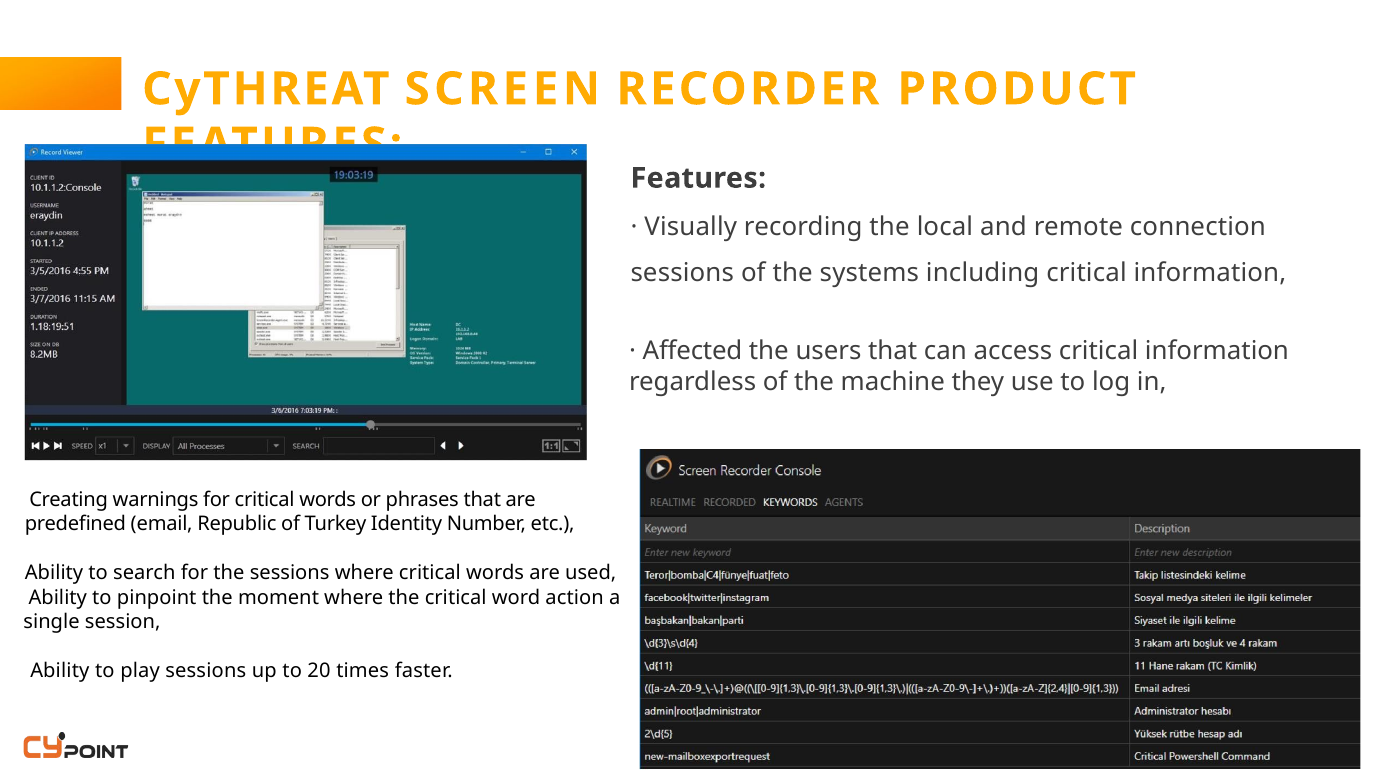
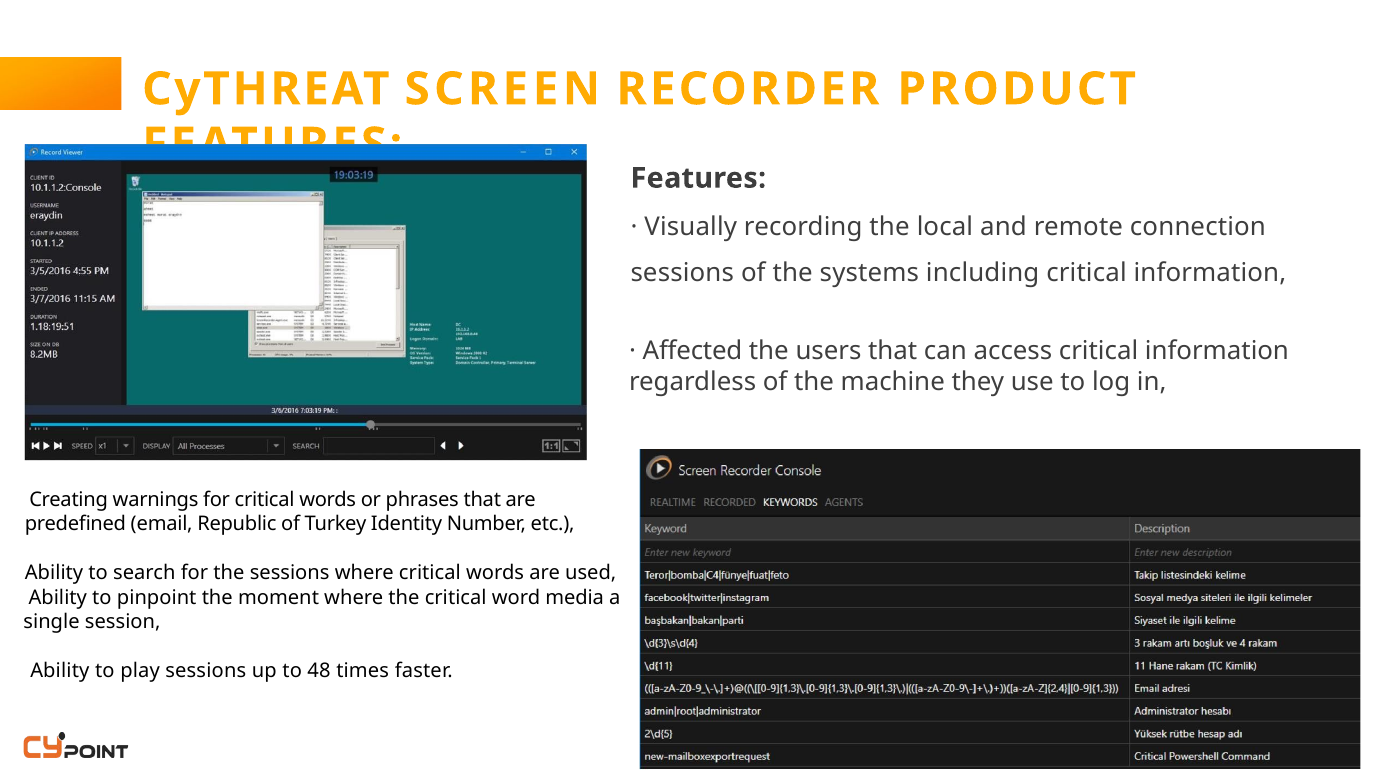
action: action -> media
20: 20 -> 48
